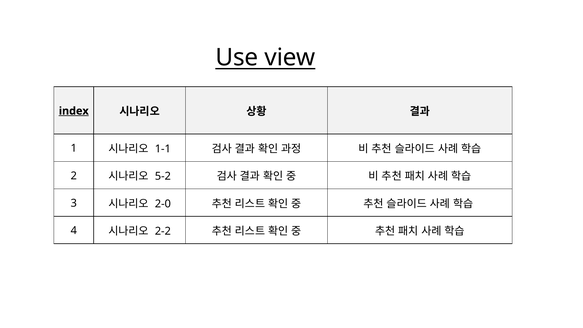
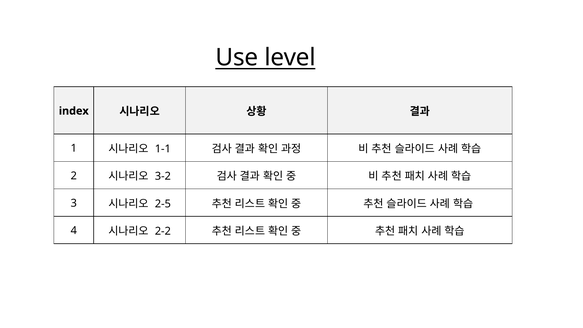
view: view -> level
index underline: present -> none
5-2: 5-2 -> 3-2
2-0: 2-0 -> 2-5
